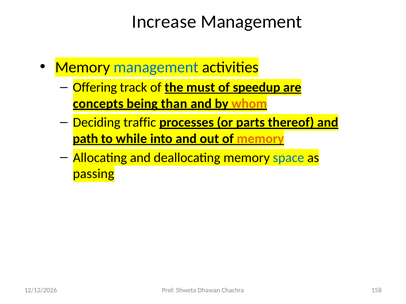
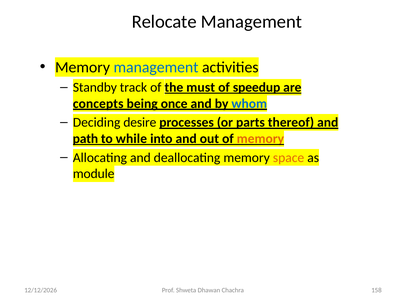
Increase: Increase -> Relocate
Offering: Offering -> Standby
than: than -> once
whom colour: orange -> blue
traffic: traffic -> desire
space colour: blue -> orange
passing: passing -> module
